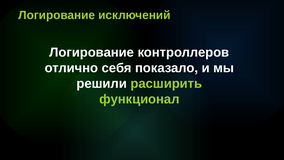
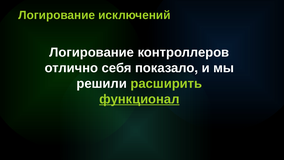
функционал underline: none -> present
